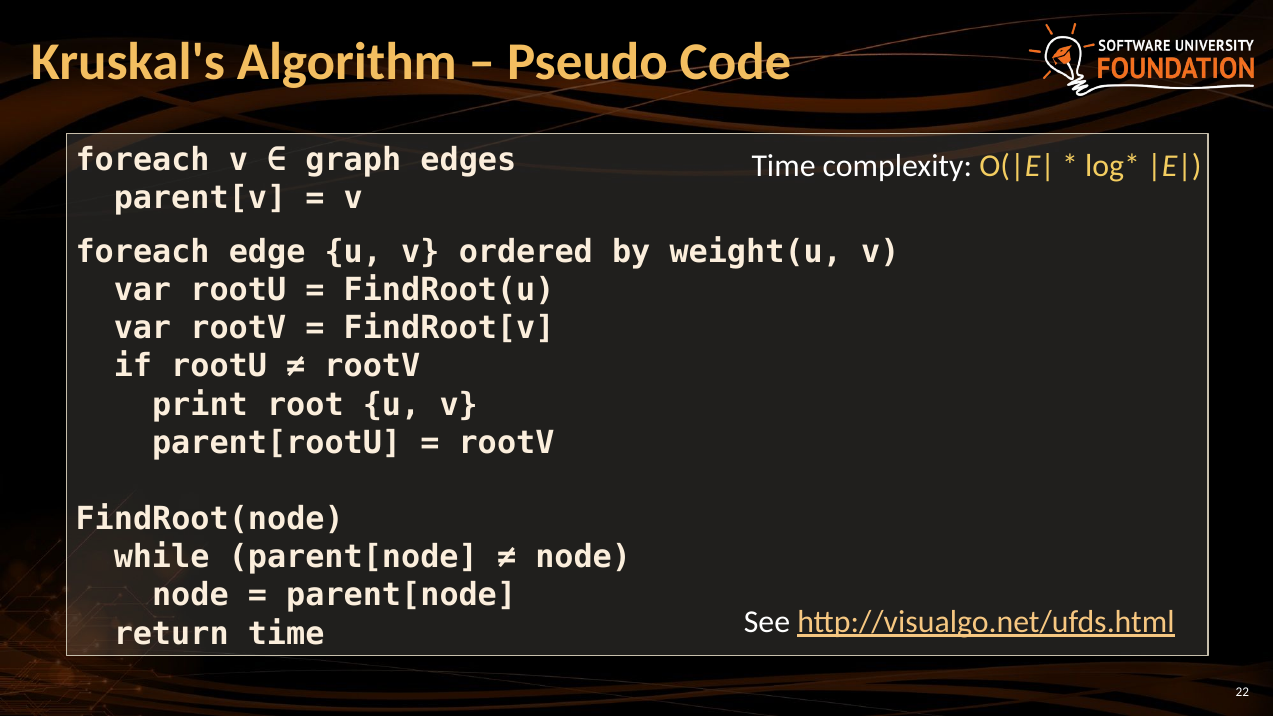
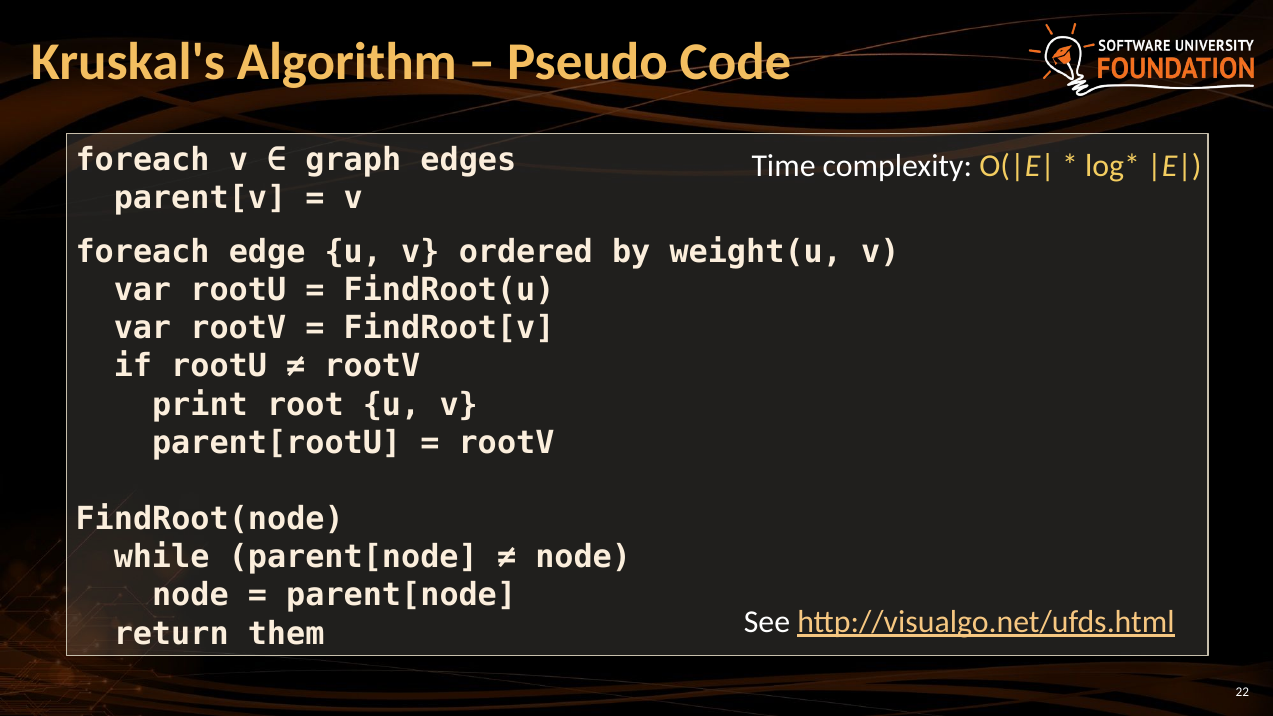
return time: time -> them
